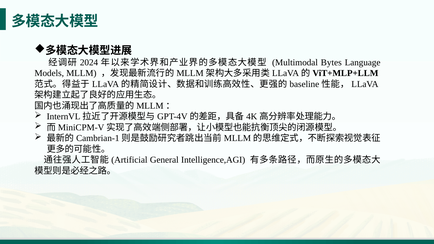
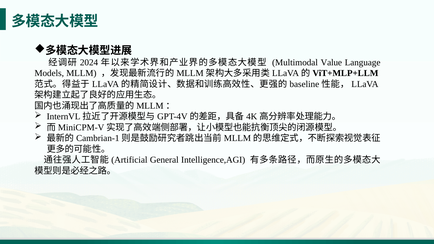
Bytes: Bytes -> Value
